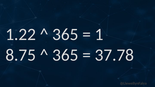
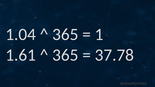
1.22: 1.22 -> 1.04
8.75: 8.75 -> 1.61
